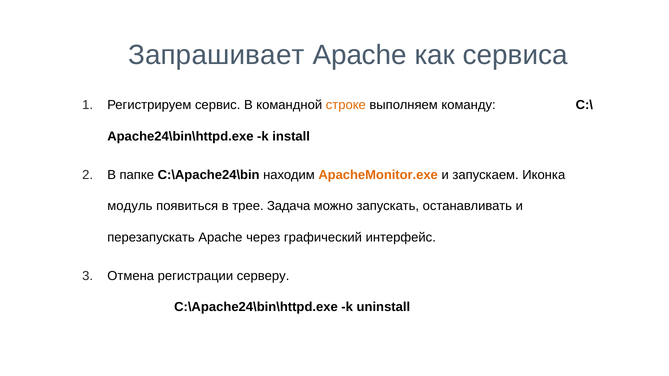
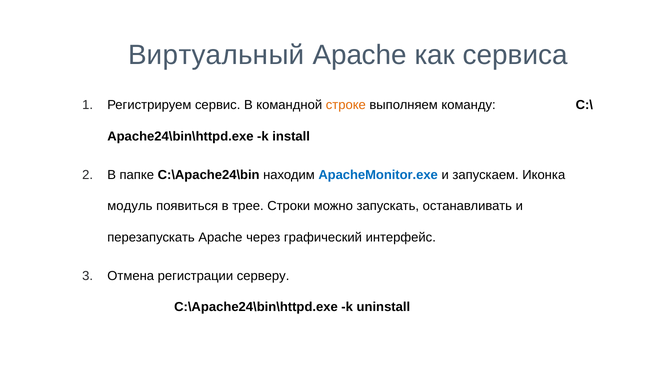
Запрашивает: Запрашивает -> Виртуальный
ApacheMonitor.exe colour: orange -> blue
Задача: Задача -> Строки
